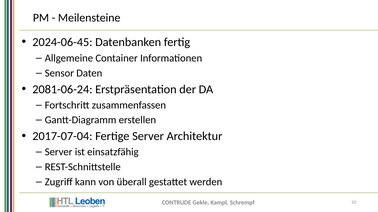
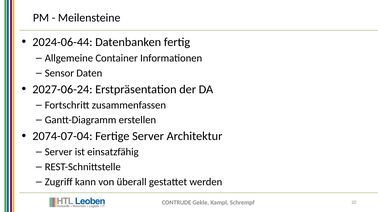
2024-06-45: 2024-06-45 -> 2024-06-44
2081-06-24: 2081-06-24 -> 2027-06-24
2017-07-04: 2017-07-04 -> 2074-07-04
